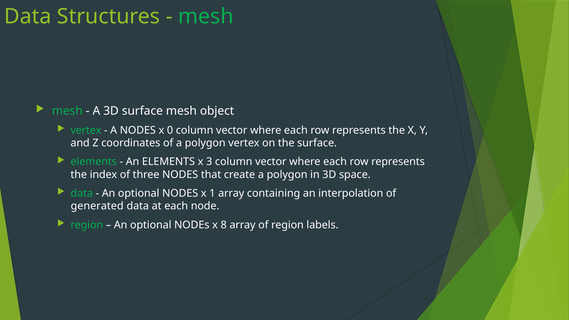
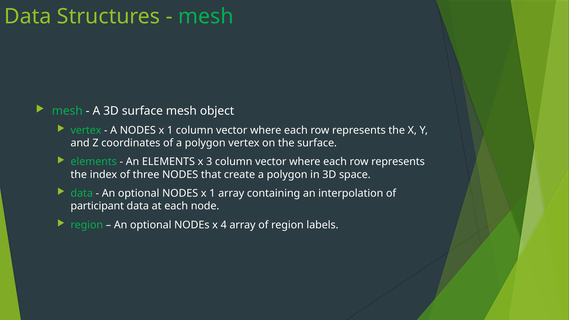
A NODES x 0: 0 -> 1
generated: generated -> participant
8: 8 -> 4
